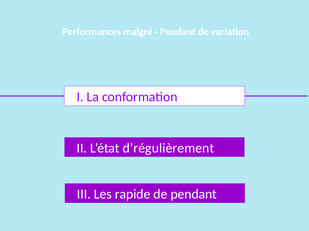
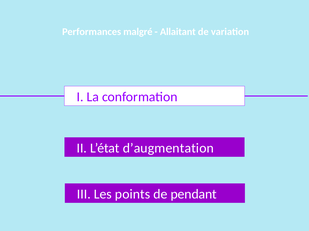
Pendant at (178, 32): Pendant -> Allaitant
d’régulièrement: d’régulièrement -> d’augmentation
rapide: rapide -> points
